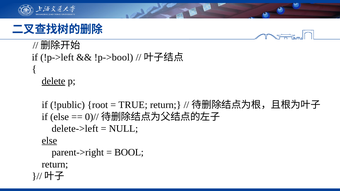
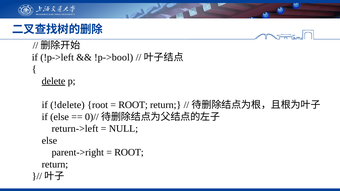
!public: !public -> !delete
TRUE at (133, 105): TRUE -> ROOT
delete->left: delete->left -> return->left
else at (49, 141) underline: present -> none
BOOL at (129, 153): BOOL -> ROOT
